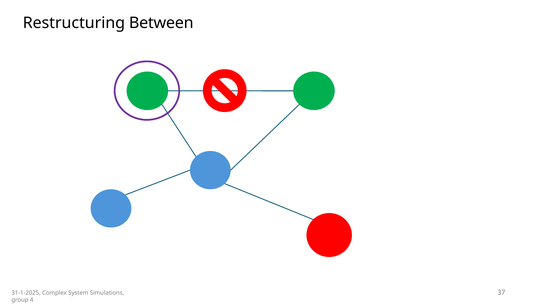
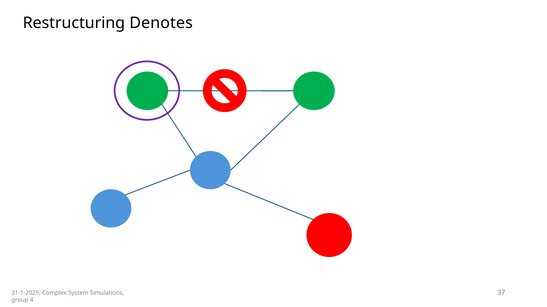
Between: Between -> Denotes
